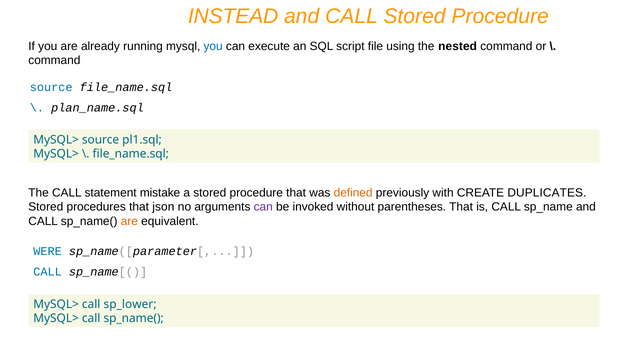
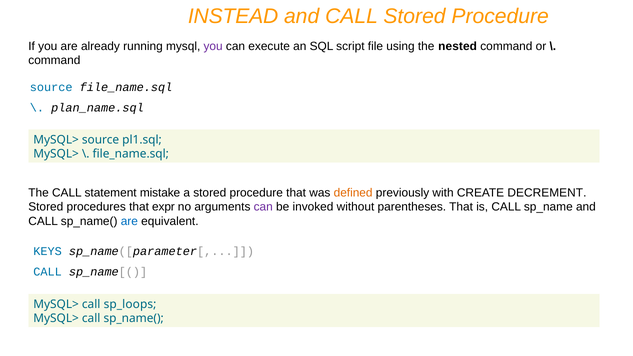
you at (213, 46) colour: blue -> purple
DUPLICATES: DUPLICATES -> DECREMENT
json: json -> expr
are at (129, 221) colour: orange -> blue
WERE: WERE -> KEYS
sp_lower: sp_lower -> sp_loops
